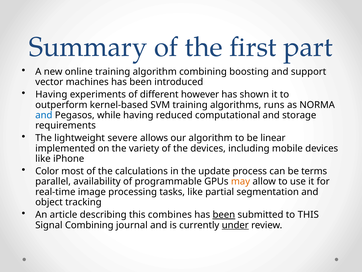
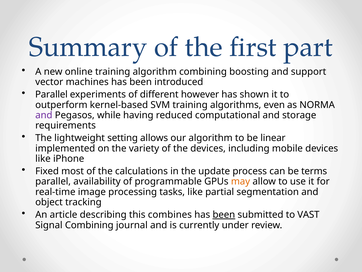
Having at (51, 94): Having -> Parallel
runs: runs -> even
and at (44, 115) colour: blue -> purple
severe: severe -> setting
Color: Color -> Fixed
to THIS: THIS -> VAST
under underline: present -> none
